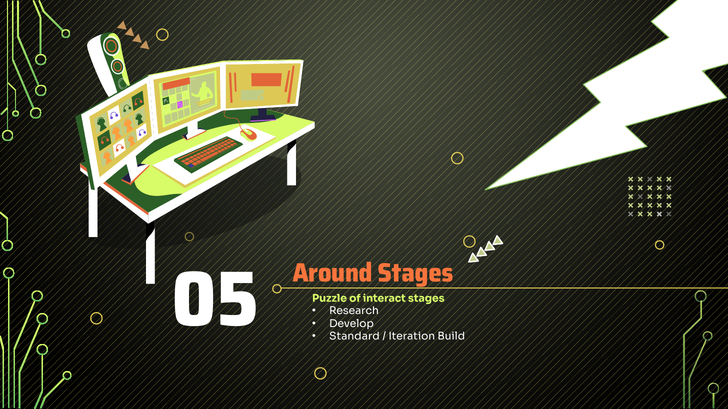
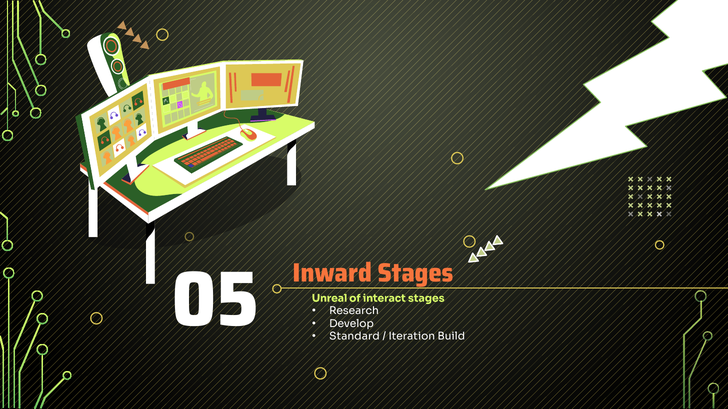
Around: Around -> Inward
Puzzle: Puzzle -> Unreal
